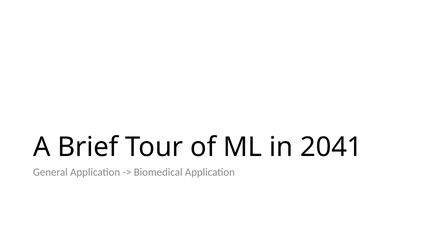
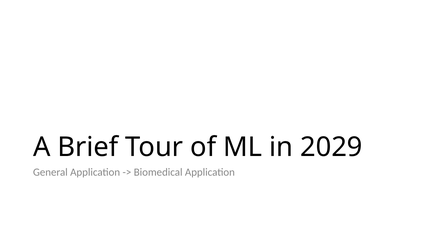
2041: 2041 -> 2029
